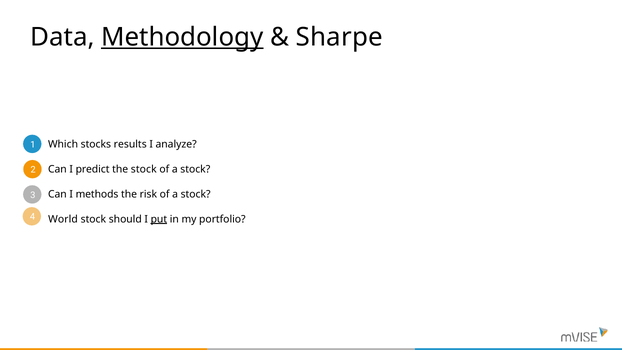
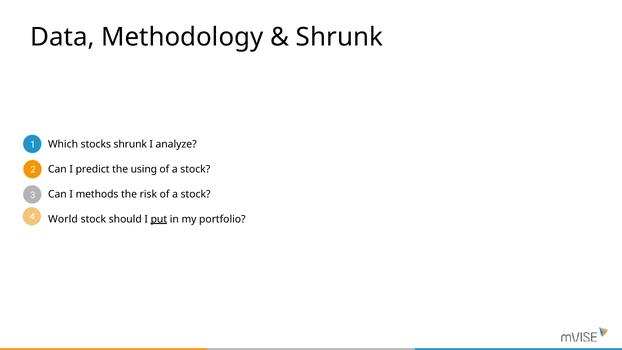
Methodology underline: present -> none
Sharpe at (339, 37): Sharpe -> Shrunk
stocks results: results -> shrunk
the stock: stock -> using
